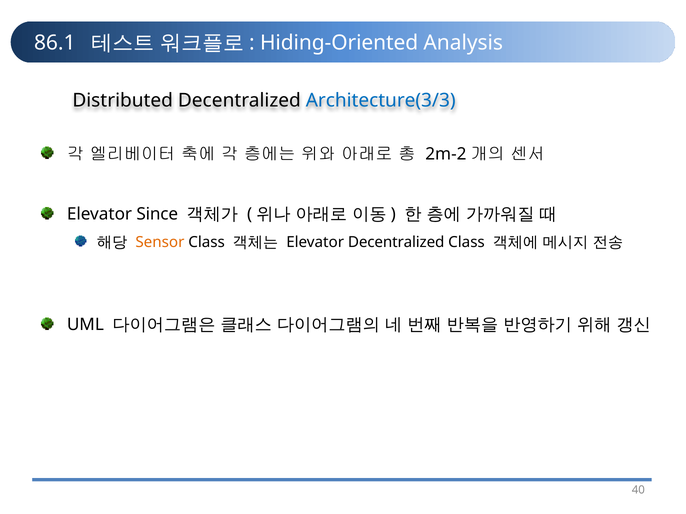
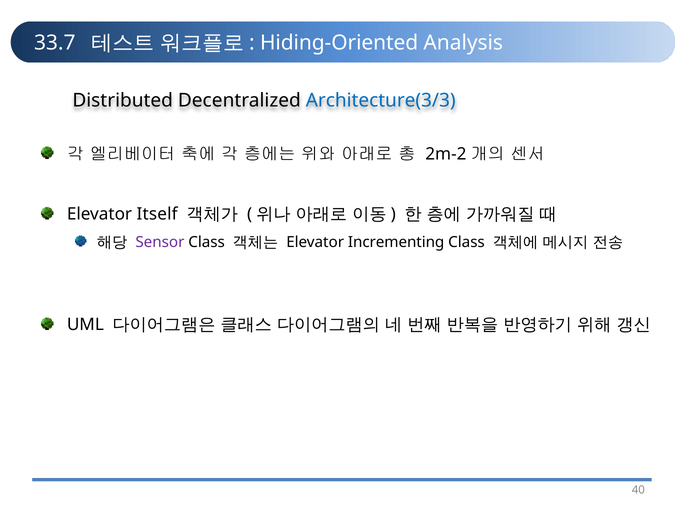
86.1: 86.1 -> 33.7
Since: Since -> Itself
Sensor colour: orange -> purple
Elevator Decentralized: Decentralized -> Incrementing
